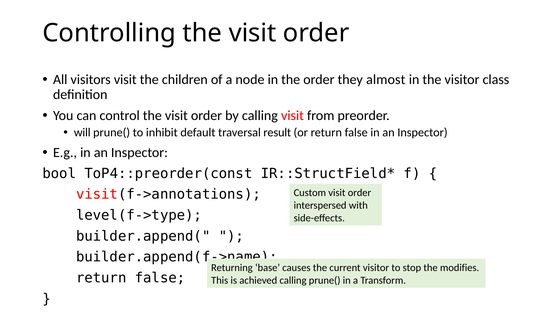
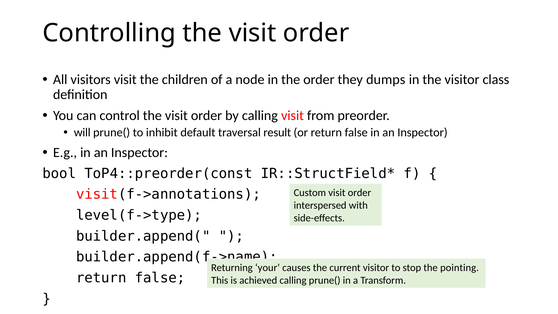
almost: almost -> dumps
base: base -> your
modifies: modifies -> pointing
